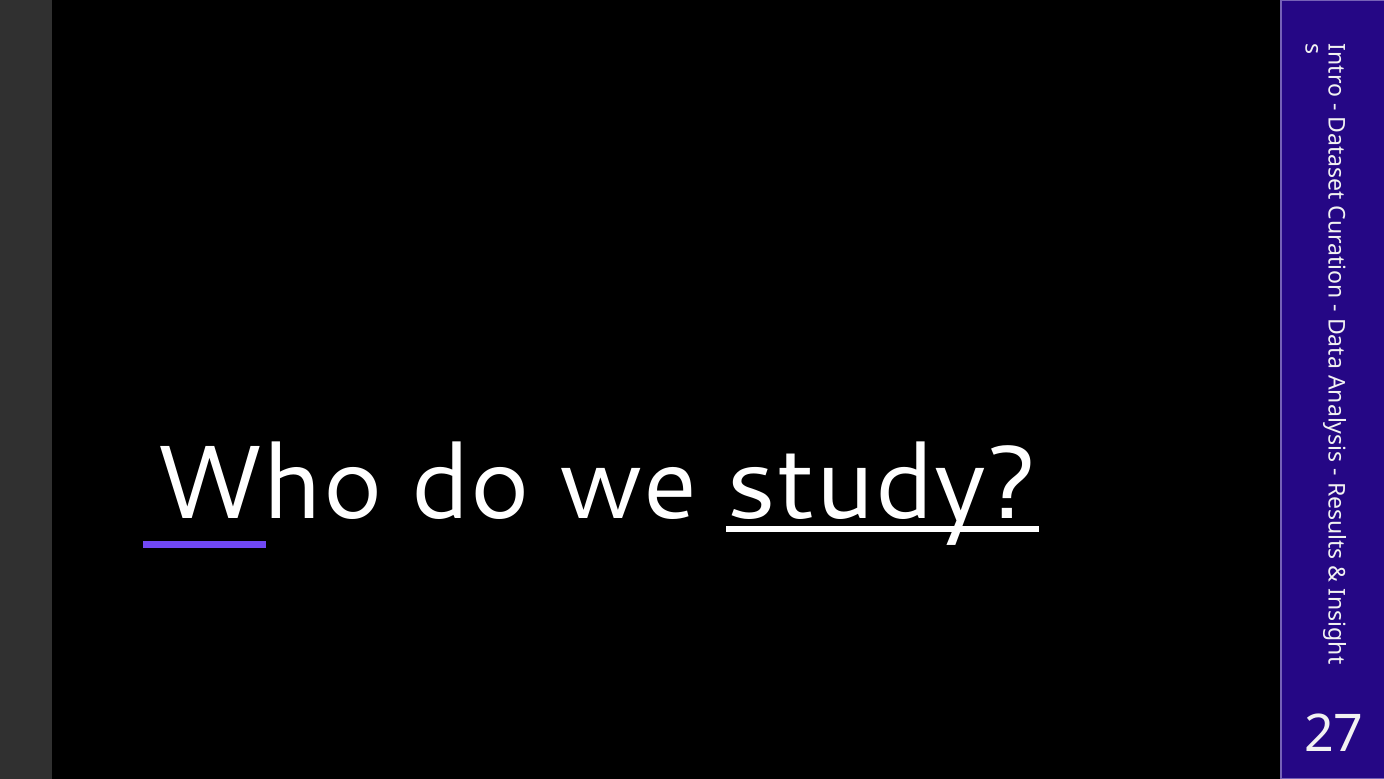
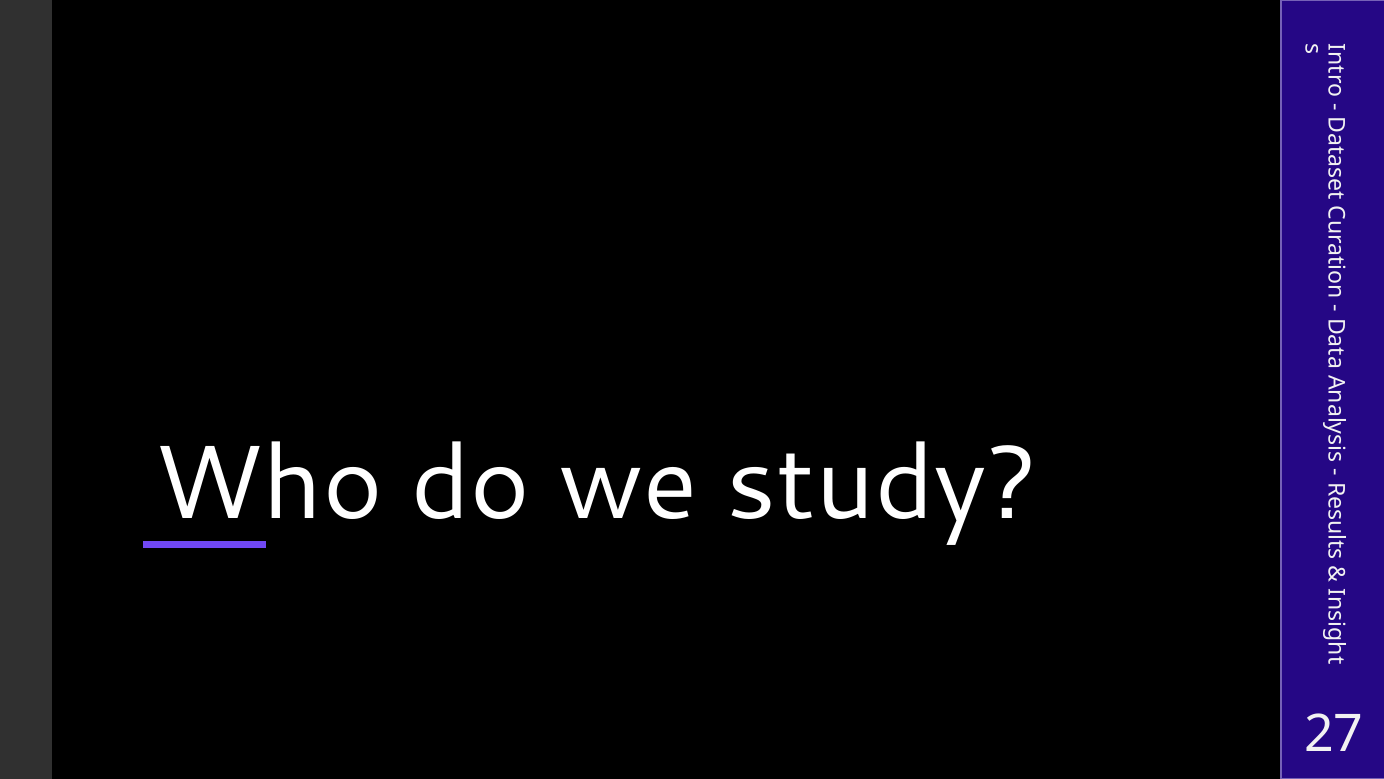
study underline: present -> none
